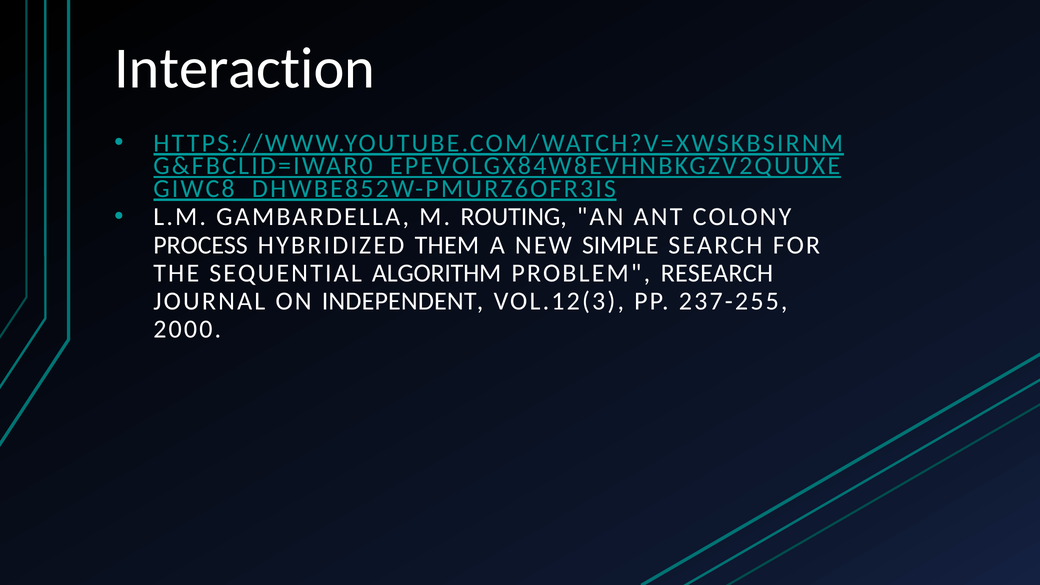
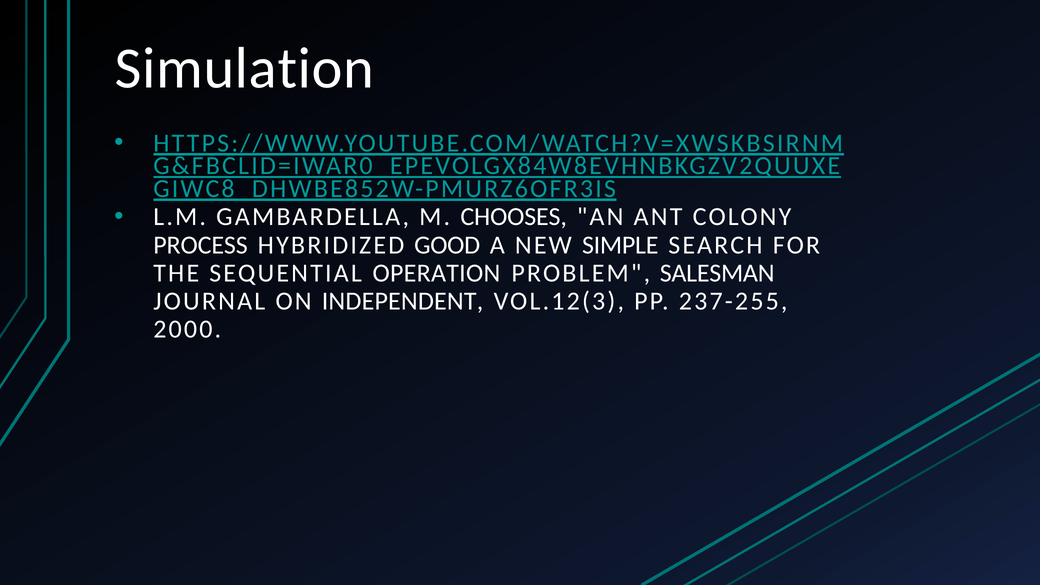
Interaction: Interaction -> Simulation
ROUTING: ROUTING -> CHOOSES
THEM: THEM -> GOOD
ALGORITHM: ALGORITHM -> OPERATION
RESEARCH: RESEARCH -> SALESMAN
